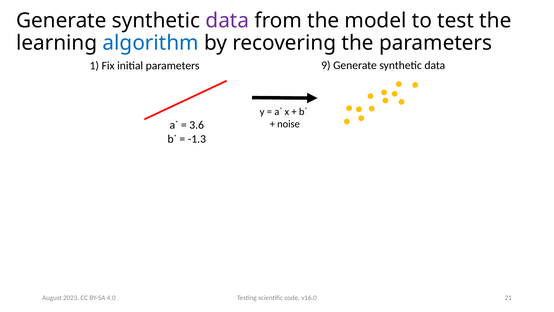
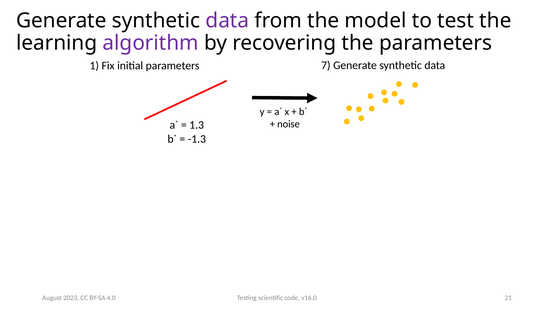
algorithm colour: blue -> purple
9: 9 -> 7
3.6: 3.6 -> 1.3
